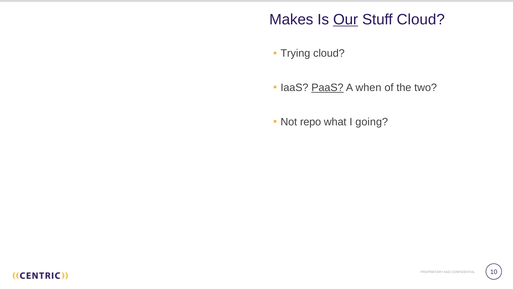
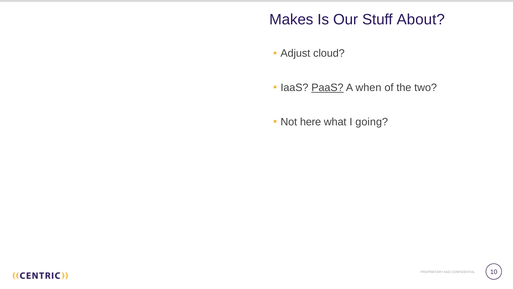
Our underline: present -> none
Stuff Cloud: Cloud -> About
Trying: Trying -> Adjust
repo: repo -> here
